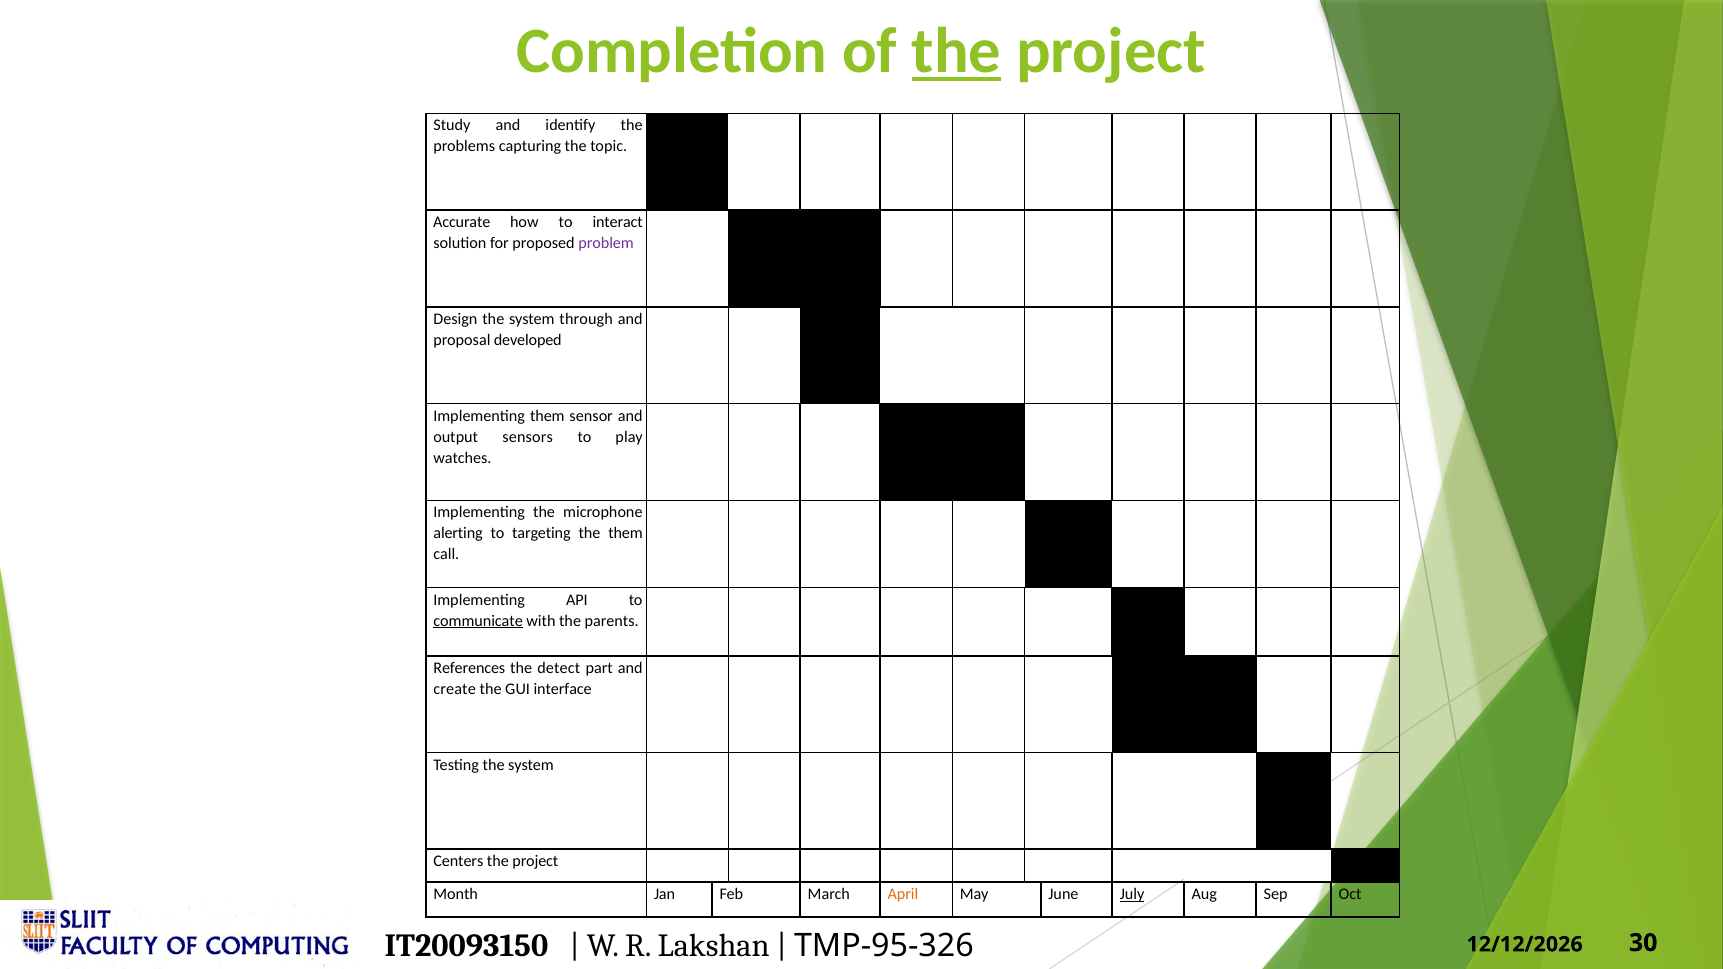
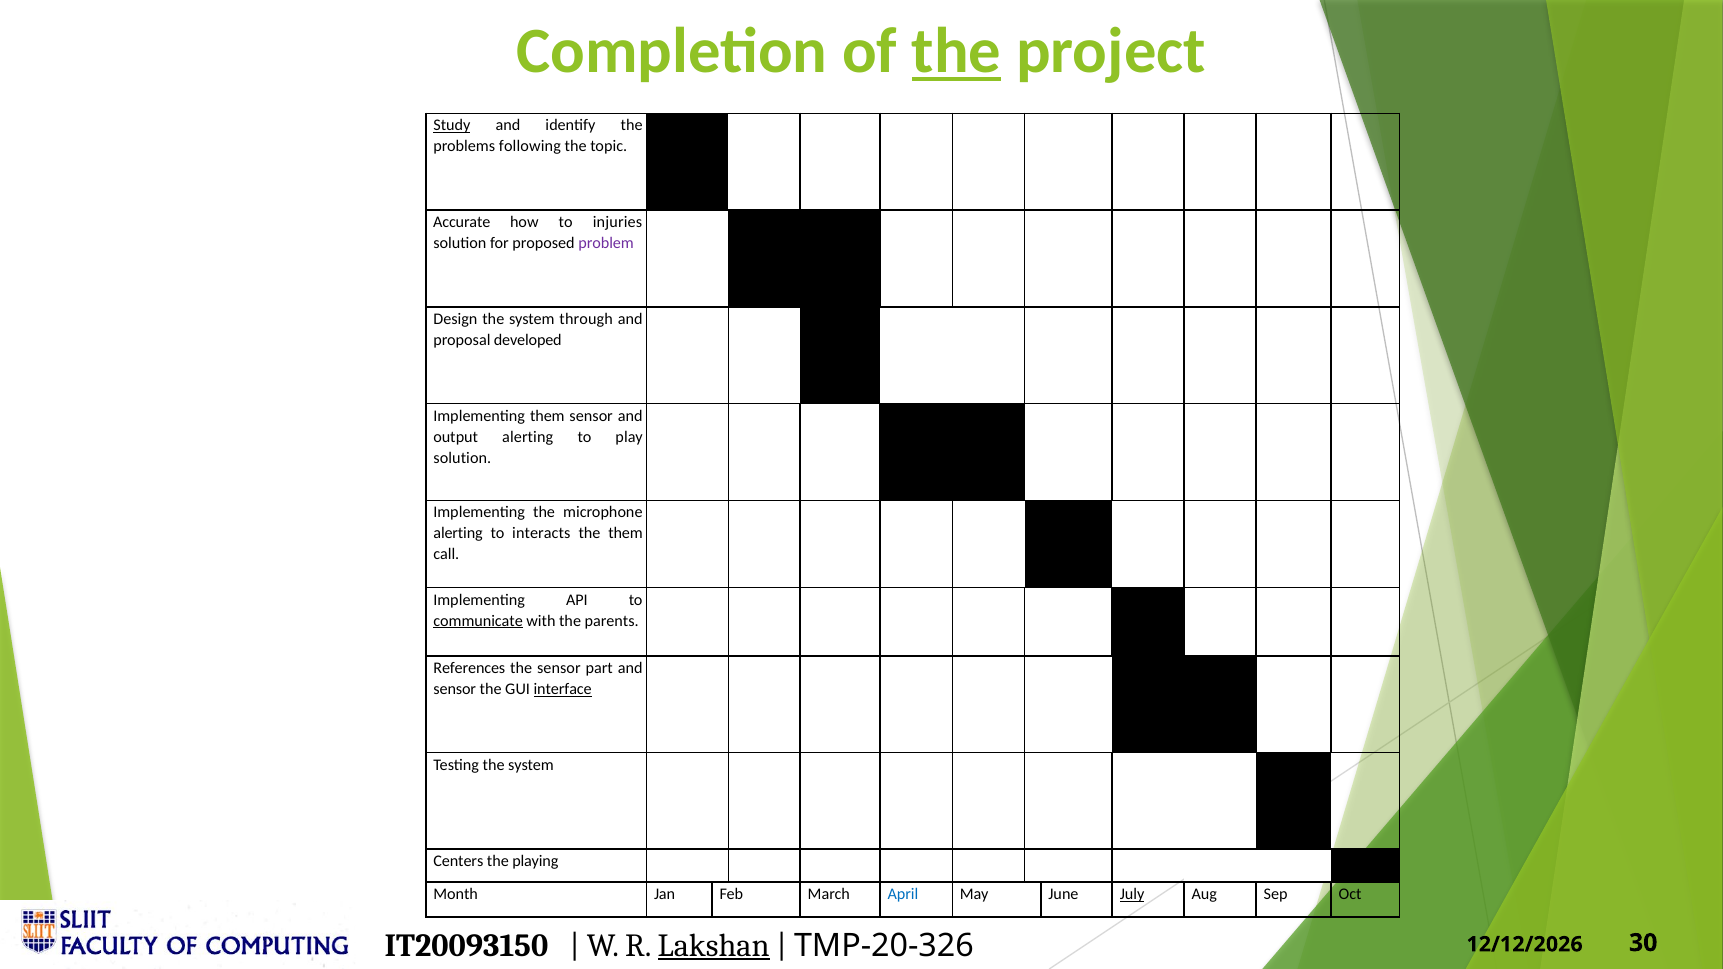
Study underline: none -> present
capturing: capturing -> following
interact: interact -> injuries
output sensors: sensors -> alerting
watches at (462, 458): watches -> solution
targeting: targeting -> interacts
the detect: detect -> sensor
create at (455, 689): create -> sensor
interface underline: none -> present
project at (535, 862): project -> playing
April colour: orange -> blue
Lakshan underline: none -> present
TMP-95-326: TMP-95-326 -> TMP-20-326
